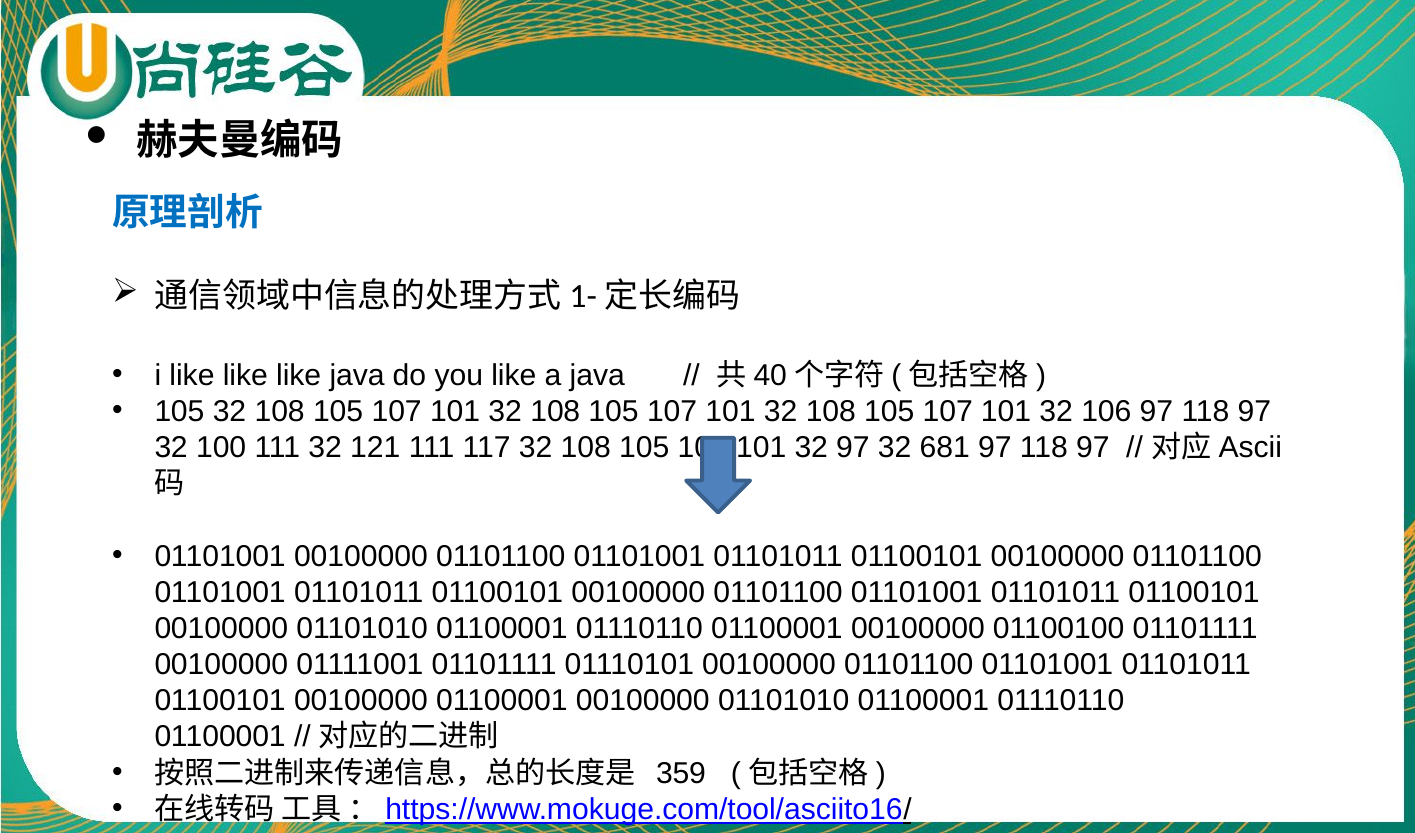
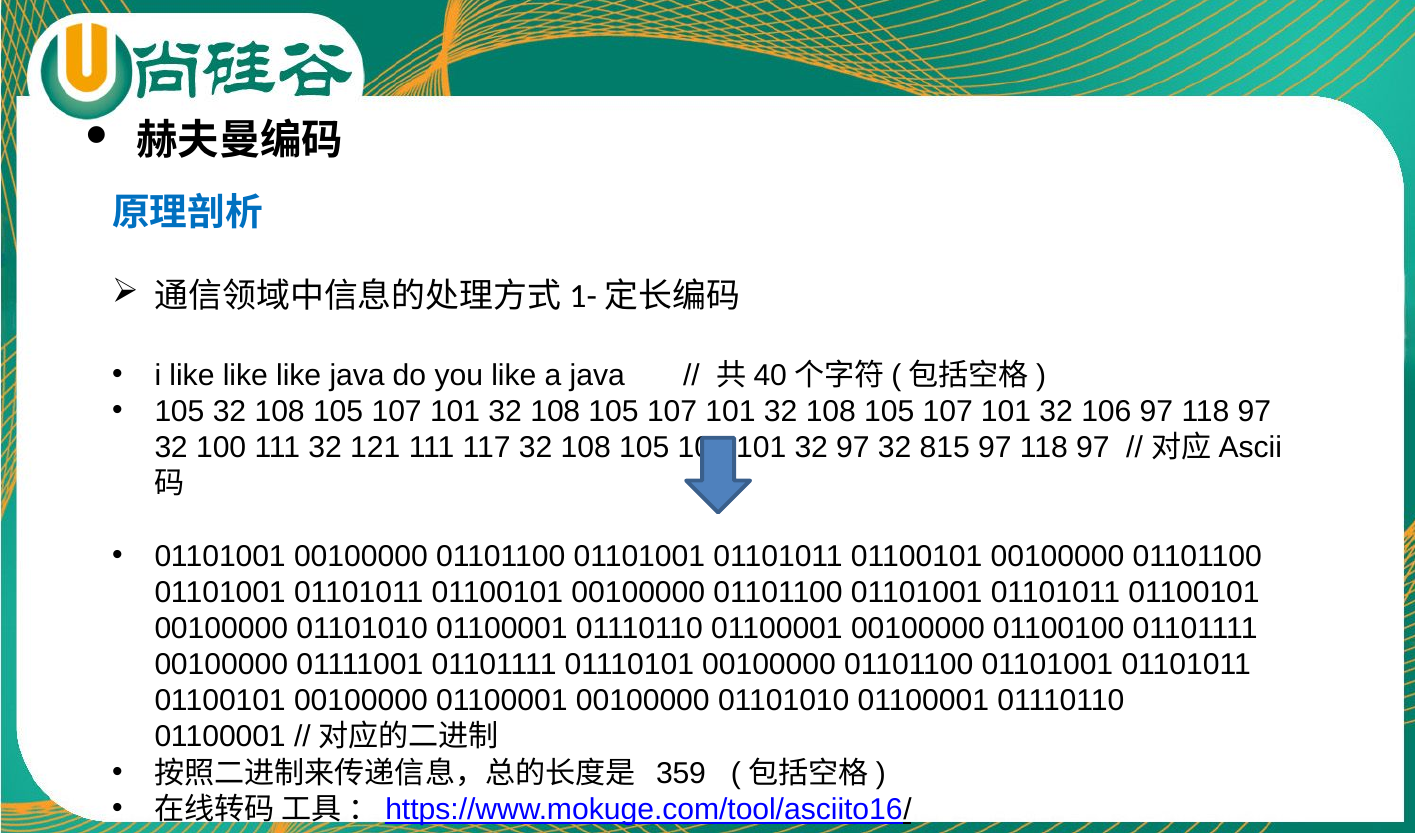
681: 681 -> 815
